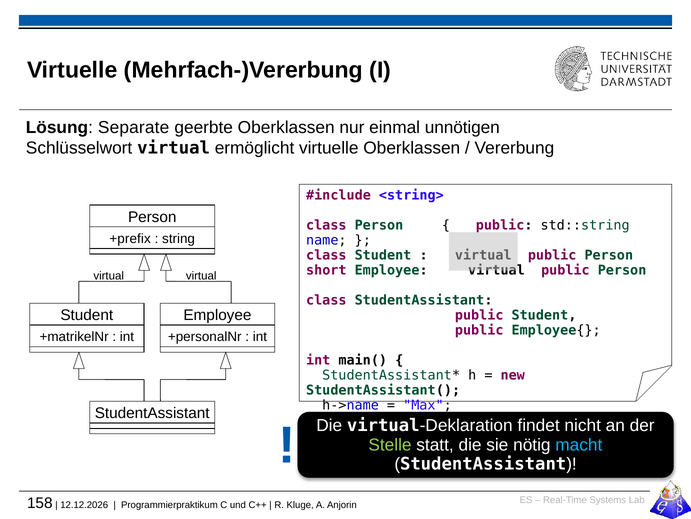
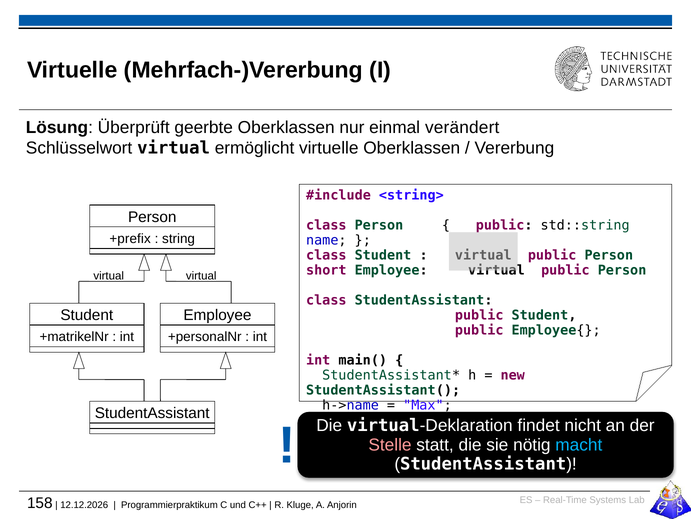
Separate: Separate -> Überprüft
unnötigen: unnötigen -> verändert
Stelle colour: light green -> pink
